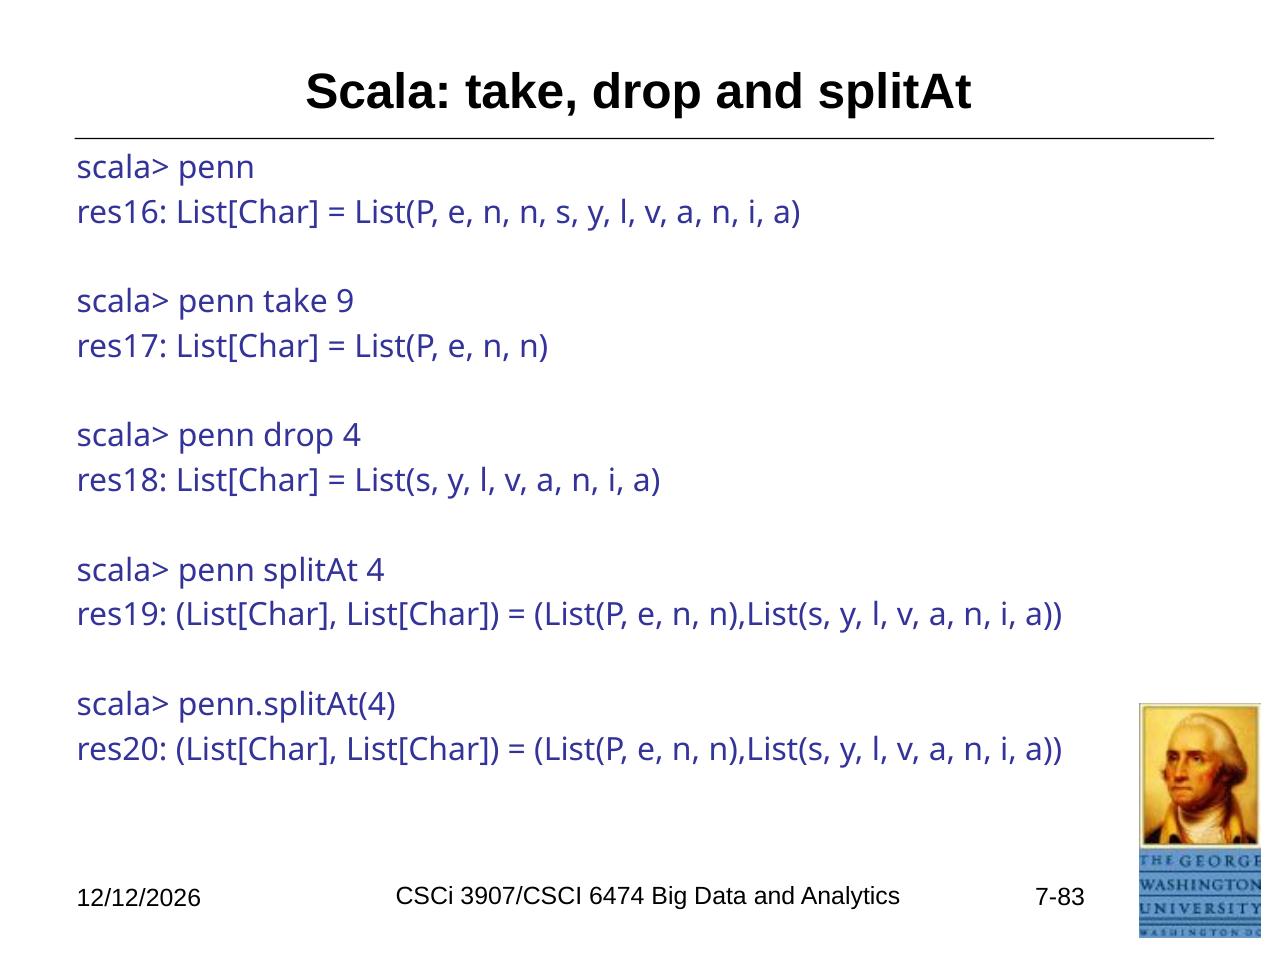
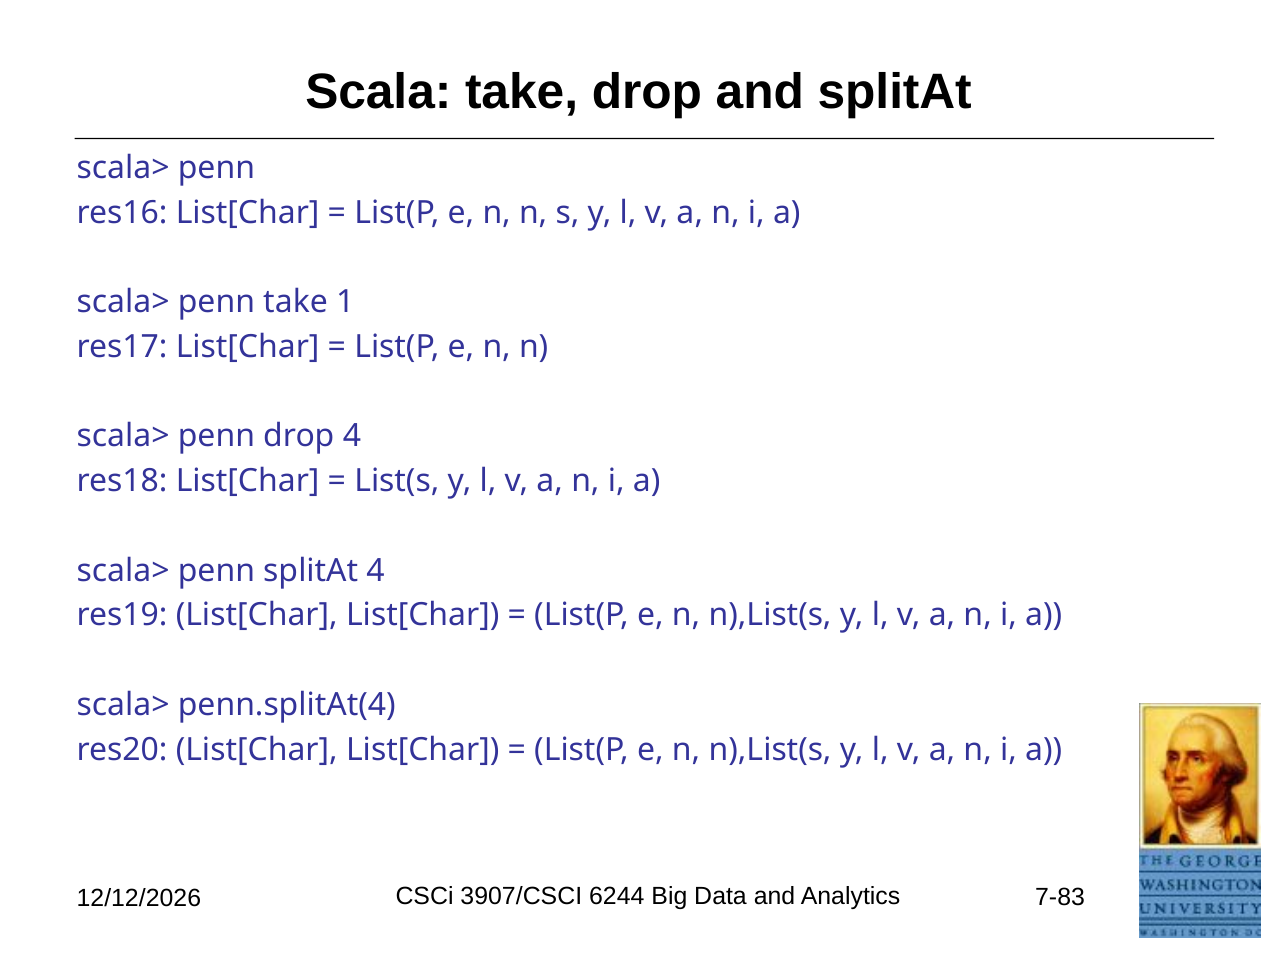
9: 9 -> 1
6474: 6474 -> 6244
